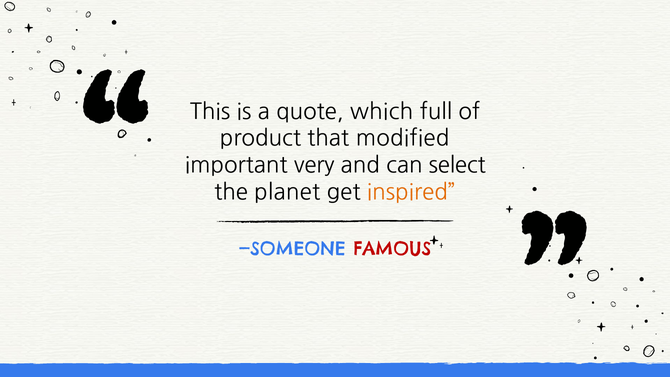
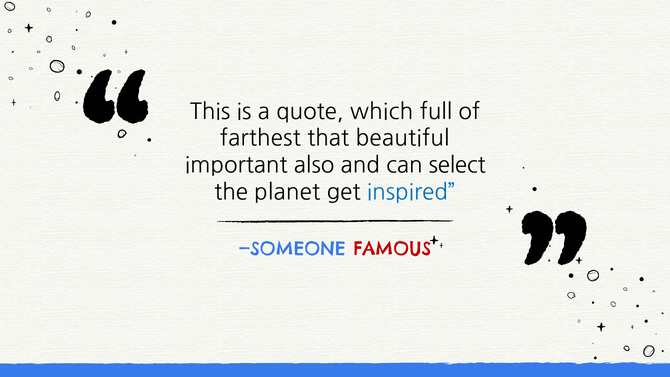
product: product -> farthest
modified: modified -> beautiful
very: very -> also
inspired colour: orange -> blue
